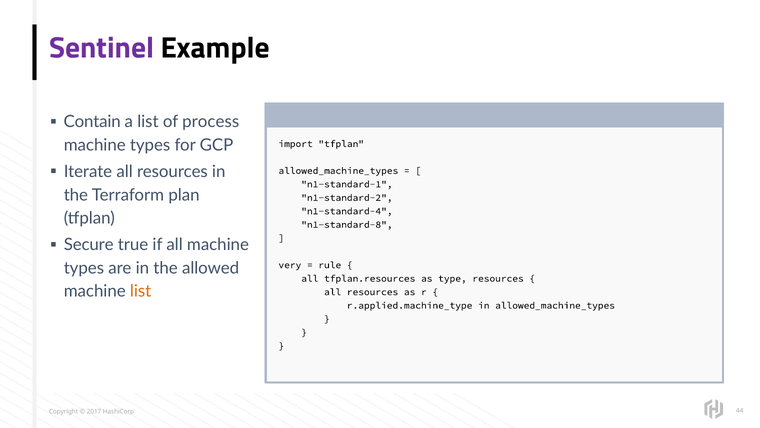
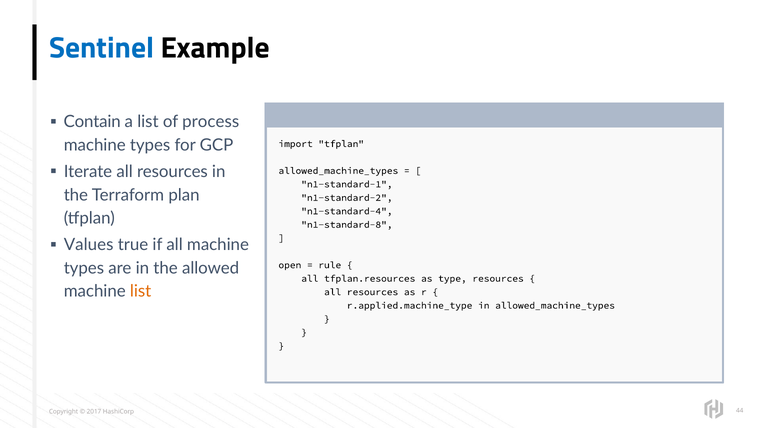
Sentinel colour: purple -> blue
Secure: Secure -> Values
very: very -> open
